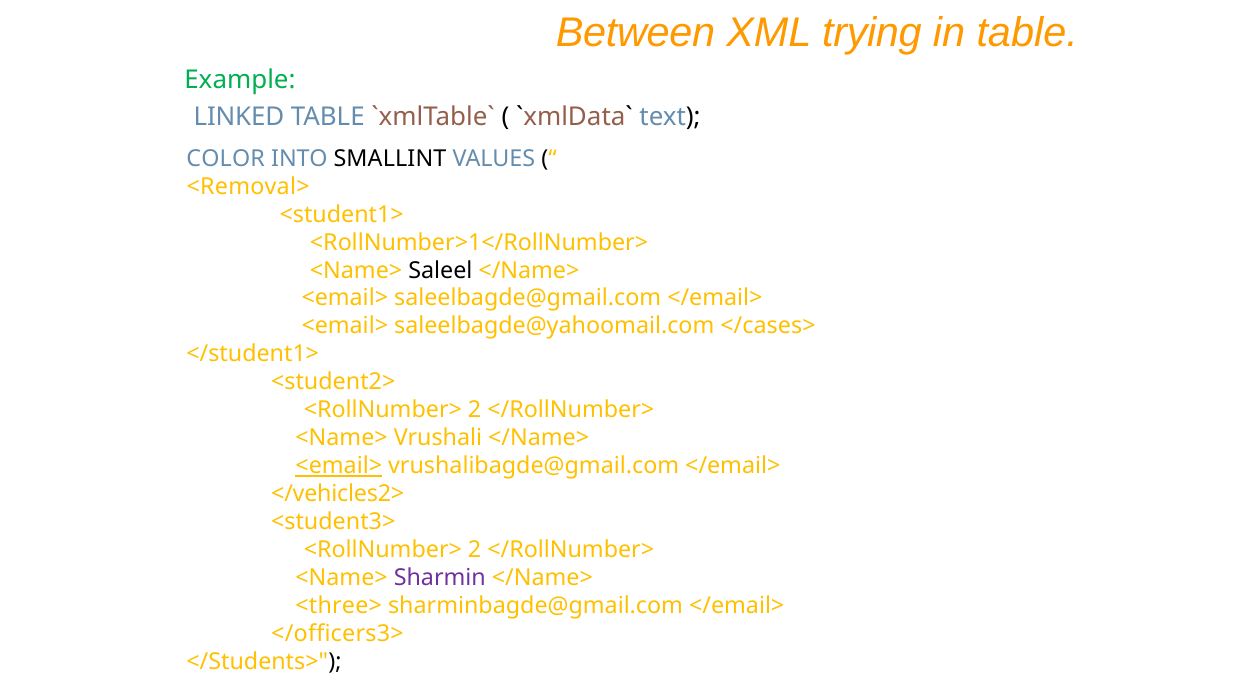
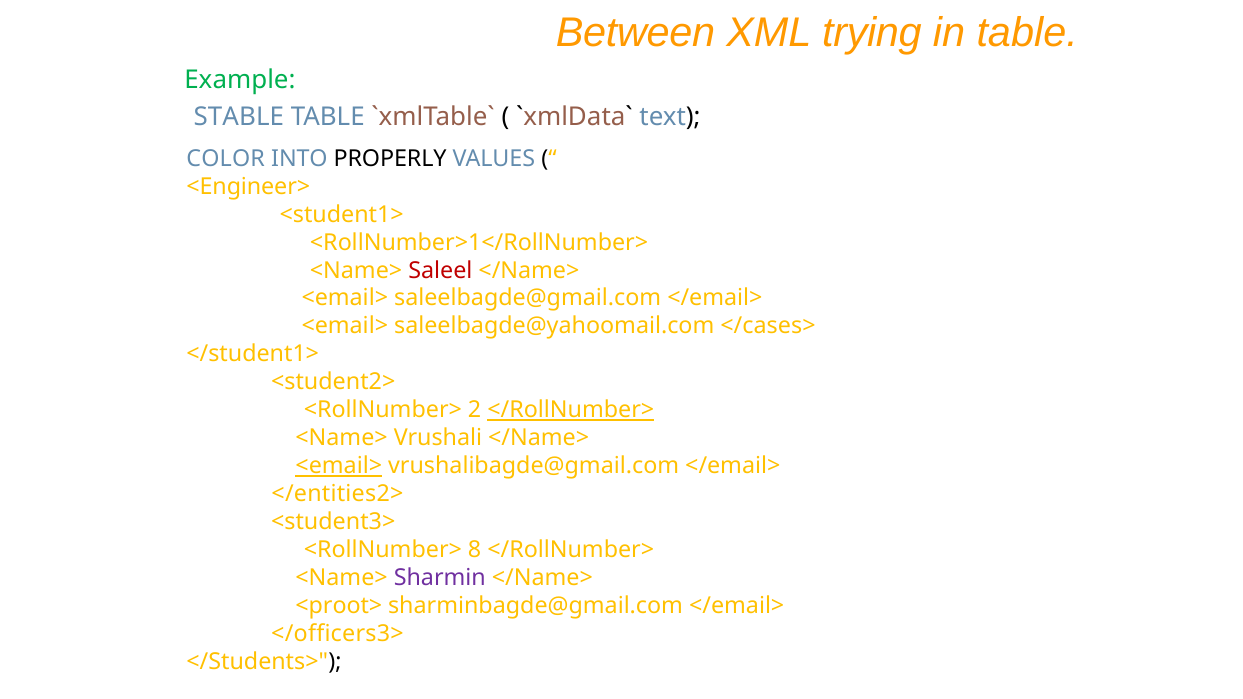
LINKED: LINKED -> STABLE
SMALLINT: SMALLINT -> PROPERLY
<Removal>: <Removal> -> <Engineer>
Saleel colour: black -> red
</RollNumber> at (571, 410) underline: none -> present
</vehicles2>: </vehicles2> -> </entities2>
2 at (475, 550): 2 -> 8
<three>: <three> -> <proot>
